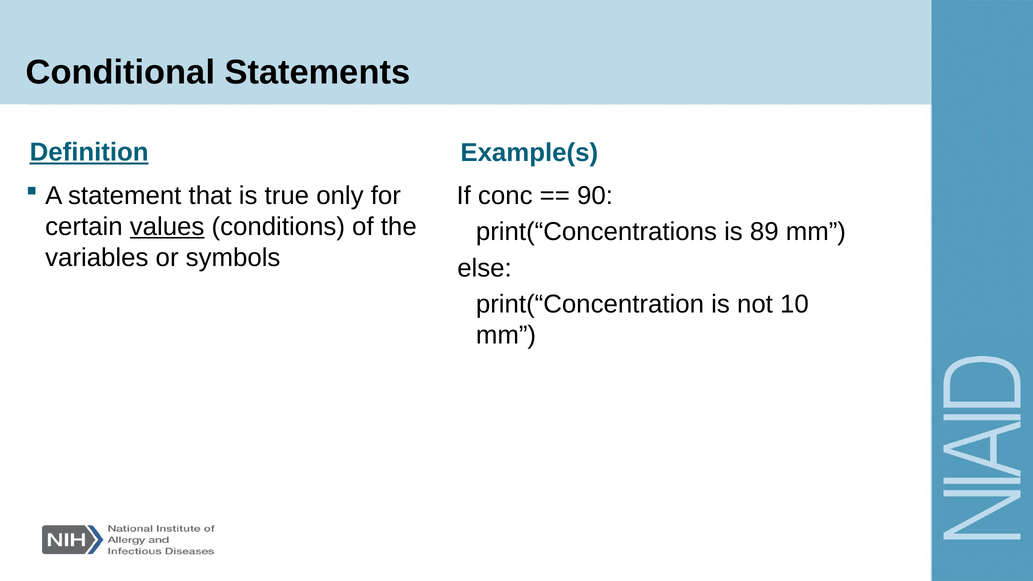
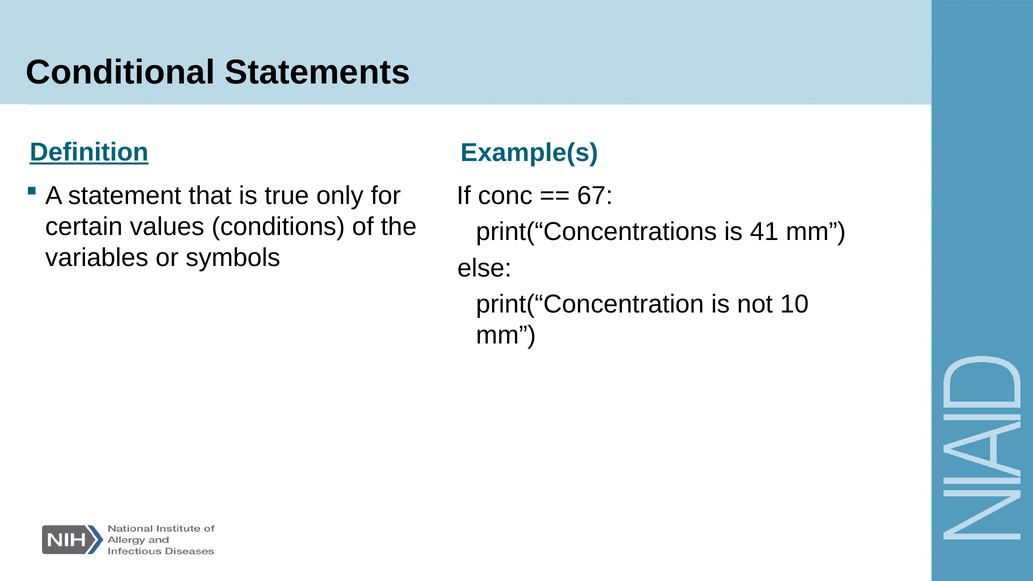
90: 90 -> 67
values underline: present -> none
89: 89 -> 41
